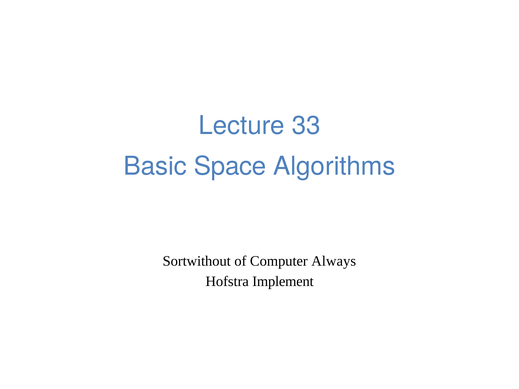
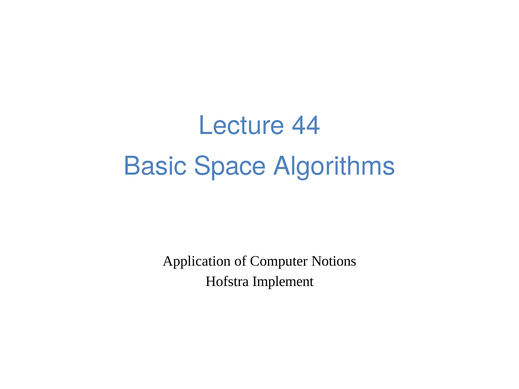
33: 33 -> 44
Sortwithout: Sortwithout -> Application
Always: Always -> Notions
